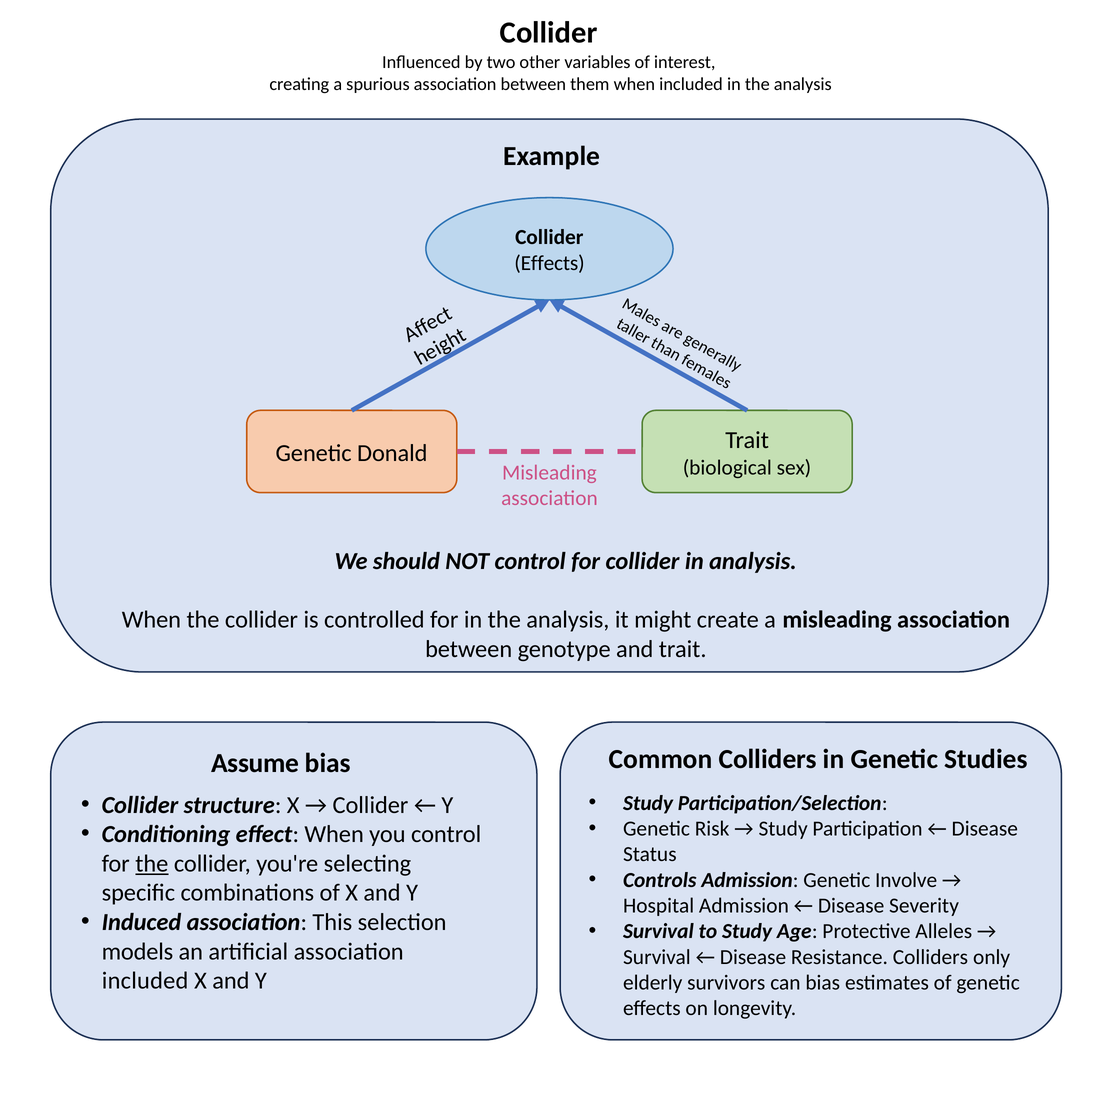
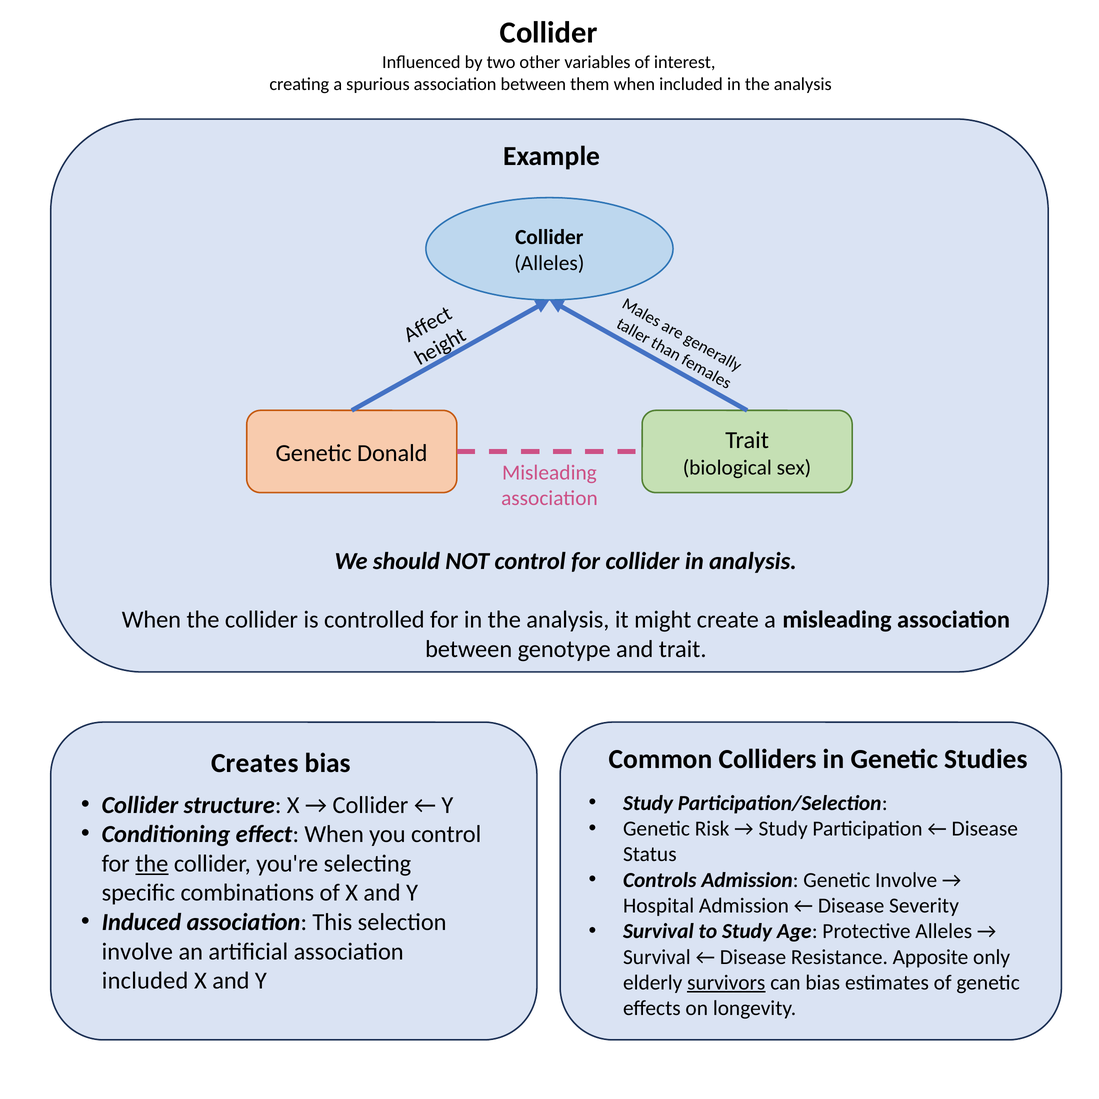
Effects at (549, 263): Effects -> Alleles
Assume: Assume -> Creates
models at (137, 951): models -> involve
Resistance Colliders: Colliders -> Apposite
survivors underline: none -> present
